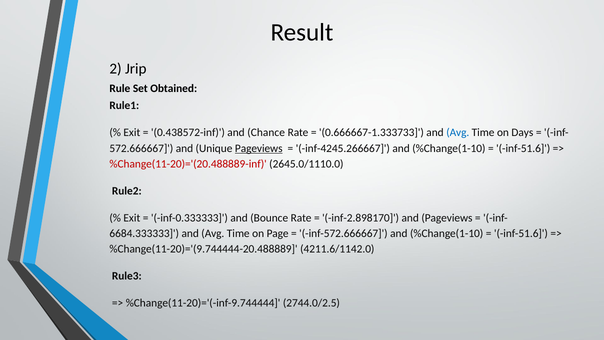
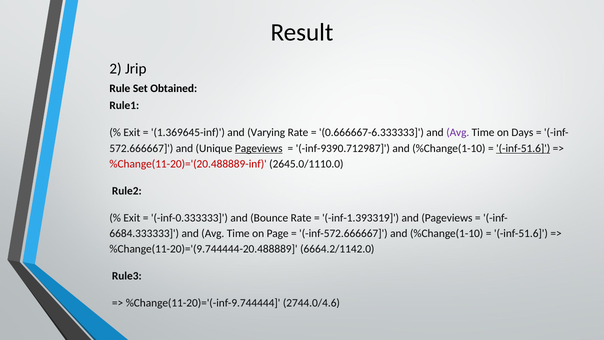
0.438572-inf: 0.438572-inf -> 1.369645-inf
Chance: Chance -> Varying
0.666667-1.333733: 0.666667-1.333733 -> 0.666667-6.333333
Avg at (458, 133) colour: blue -> purple
inf-4245.266667: inf-4245.266667 -> inf-9390.712987
inf-51.6 at (523, 148) underline: none -> present
inf-2.898170: inf-2.898170 -> inf-1.393319
4211.6/1142.0: 4211.6/1142.0 -> 6664.2/1142.0
2744.0/2.5: 2744.0/2.5 -> 2744.0/4.6
